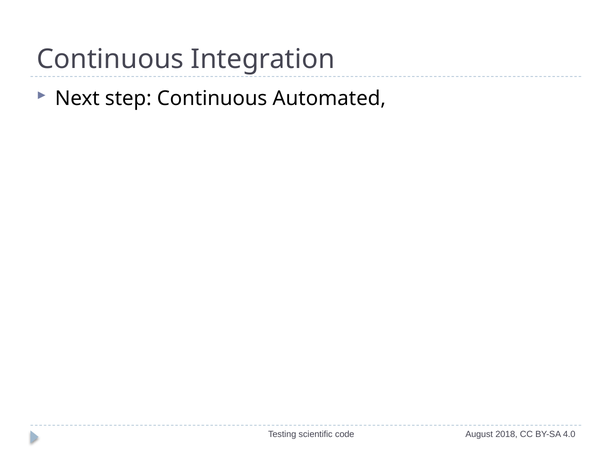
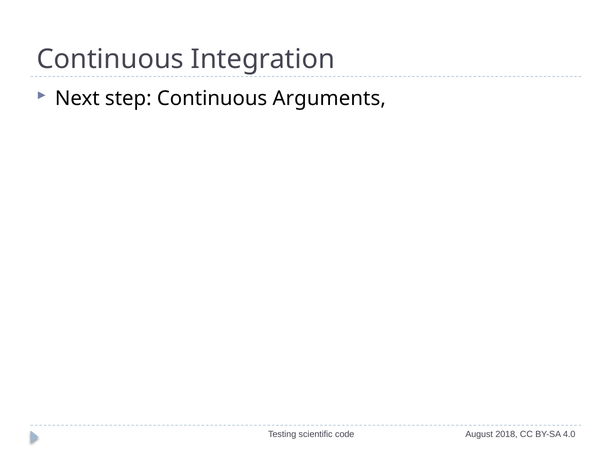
Automated: Automated -> Arguments
